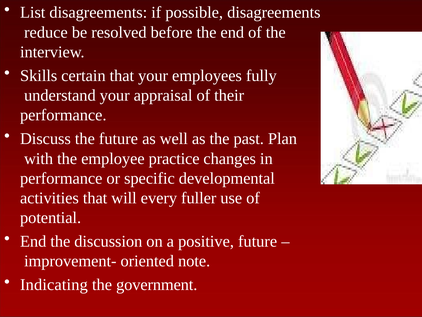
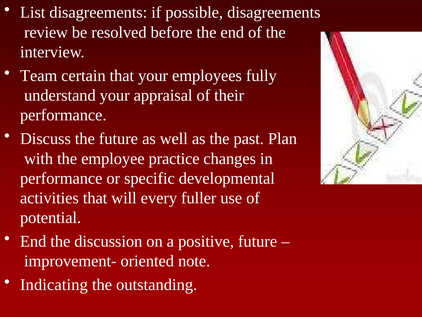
reduce: reduce -> review
Skills: Skills -> Team
government: government -> outstanding
